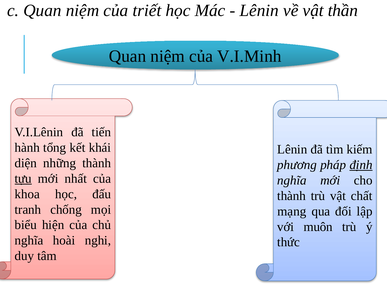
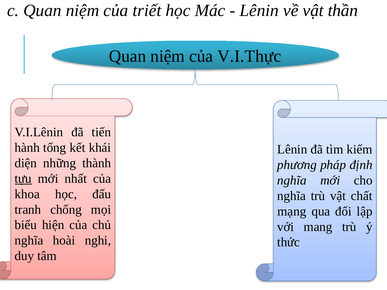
V.I.Minh: V.I.Minh -> V.I.Thực
định underline: present -> none
thành at (292, 196): thành -> nghĩa
muôn: muôn -> mang
